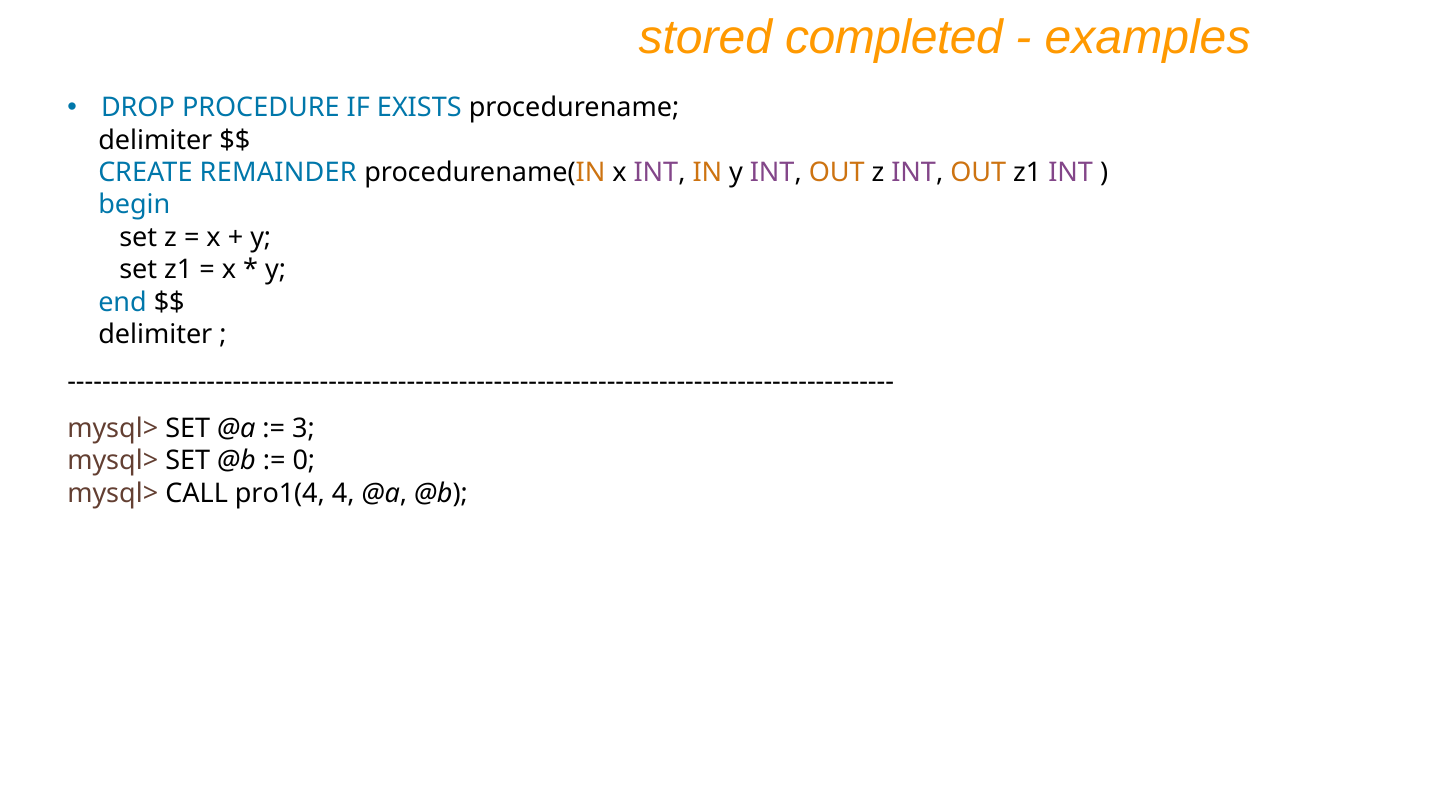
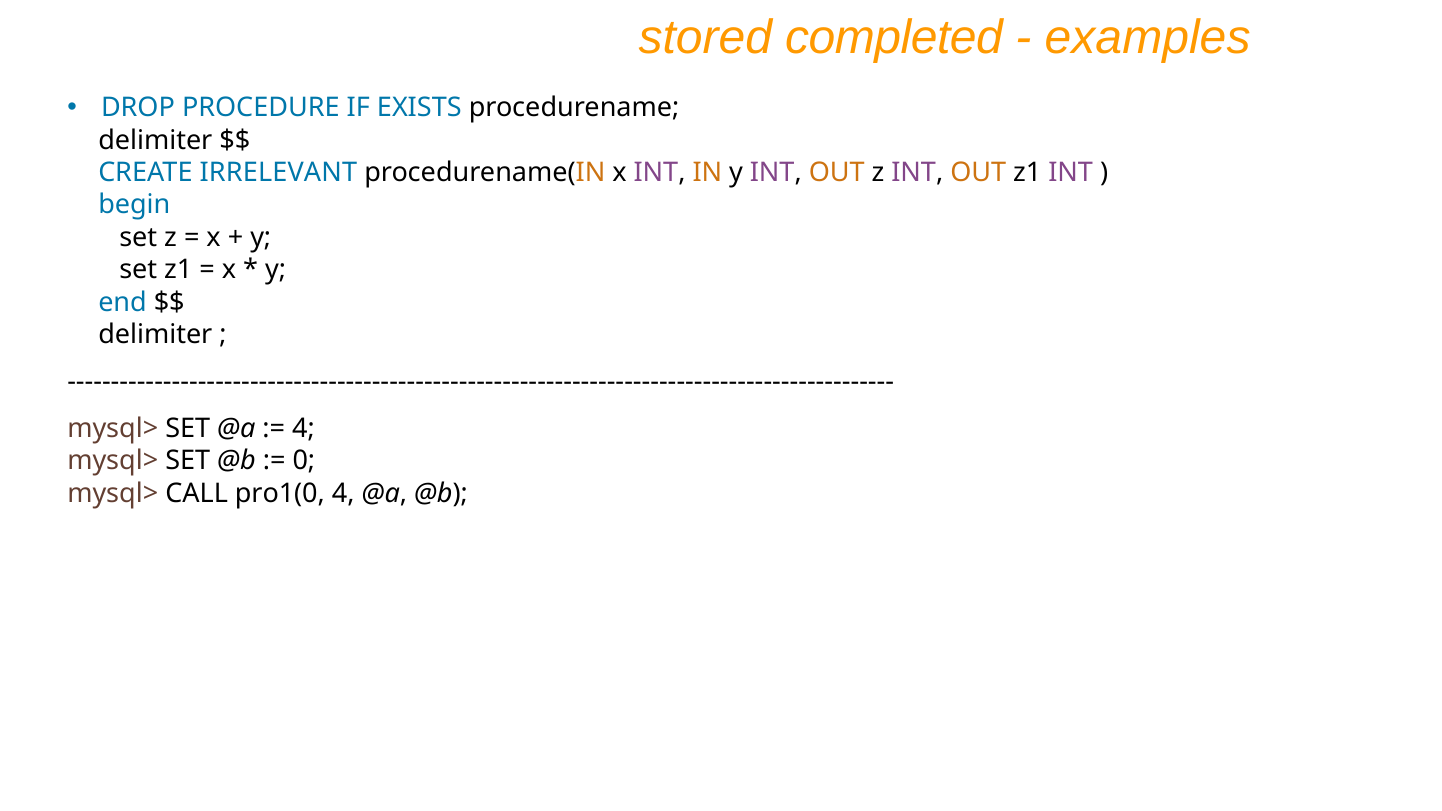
REMAINDER: REMAINDER -> IRRELEVANT
3 at (304, 428): 3 -> 4
pro1(4: pro1(4 -> pro1(0
